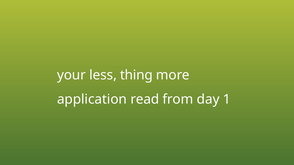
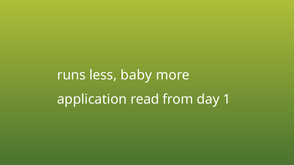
your: your -> runs
thing: thing -> baby
